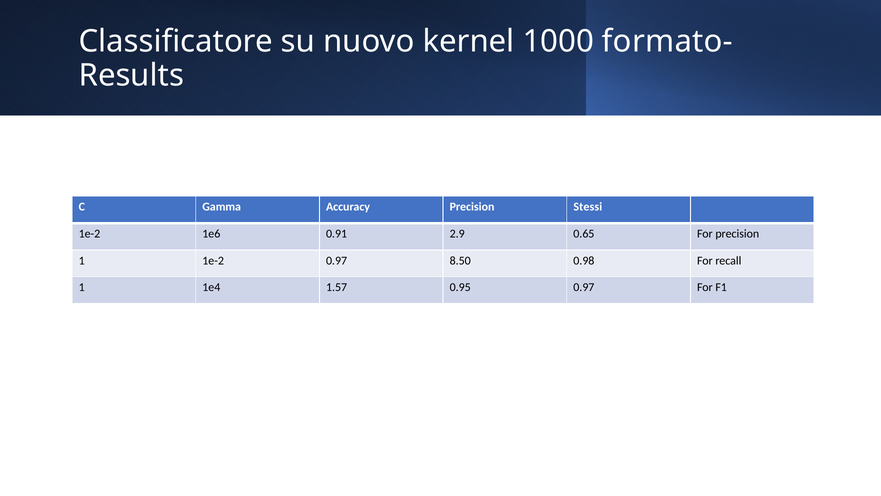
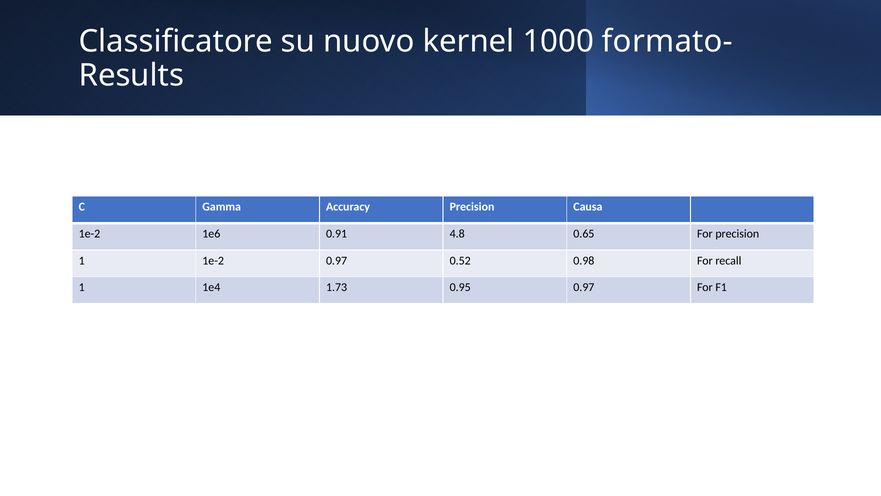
Stessi: Stessi -> Causa
2.9: 2.9 -> 4.8
8.50: 8.50 -> 0.52
1.57: 1.57 -> 1.73
